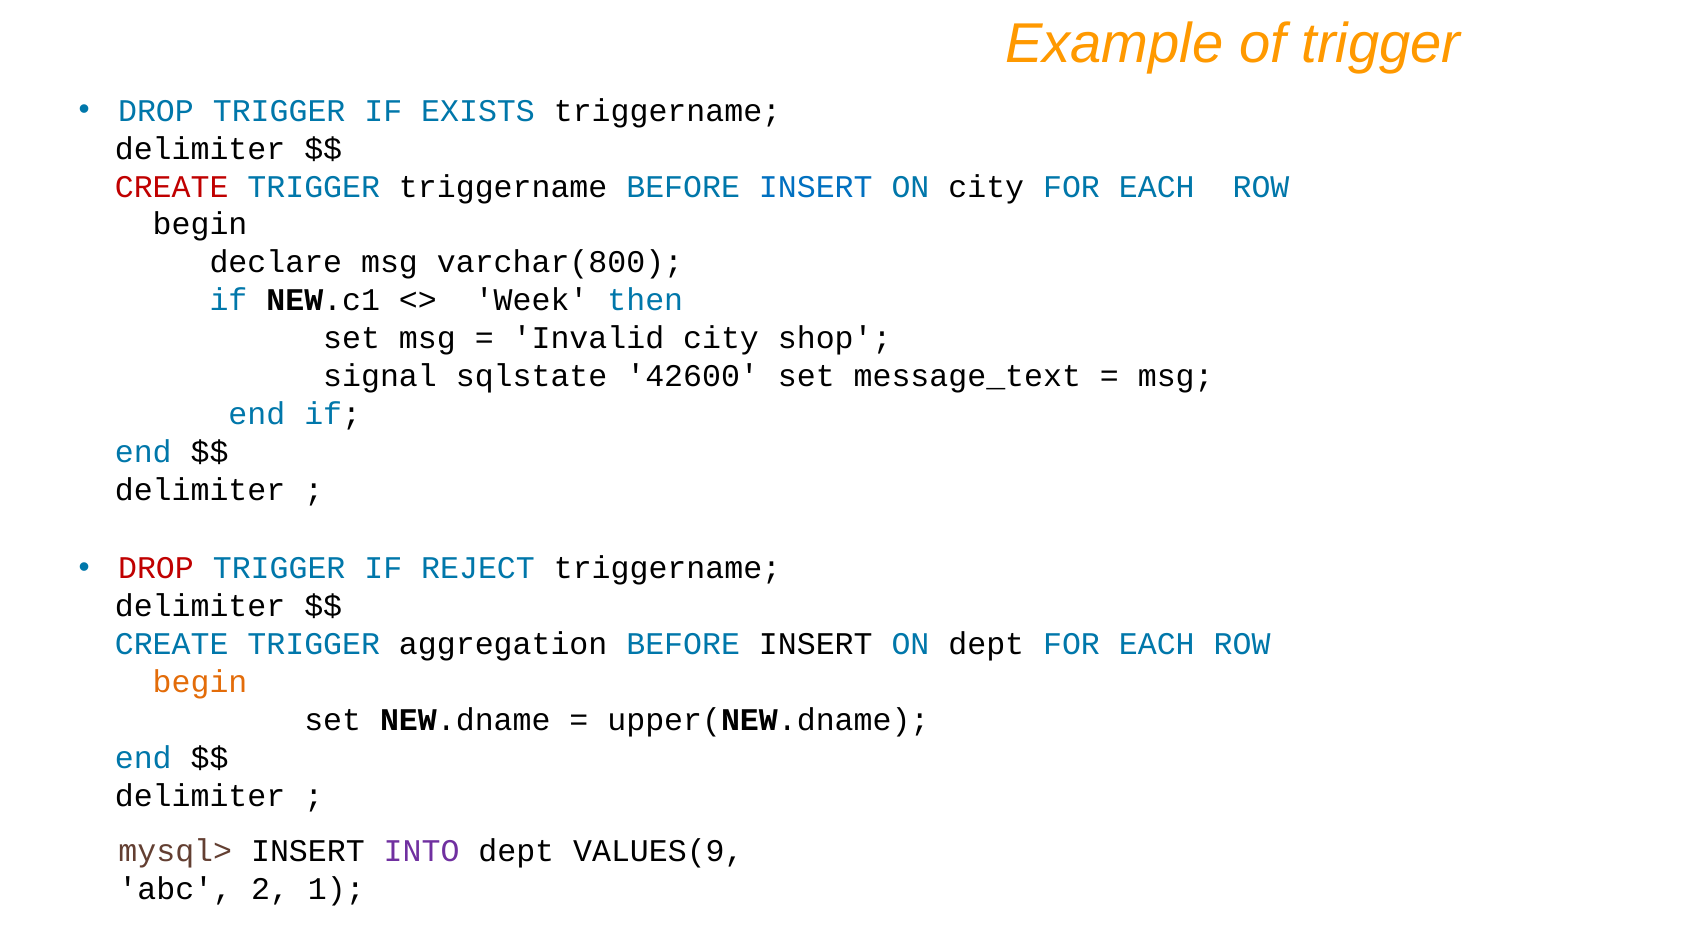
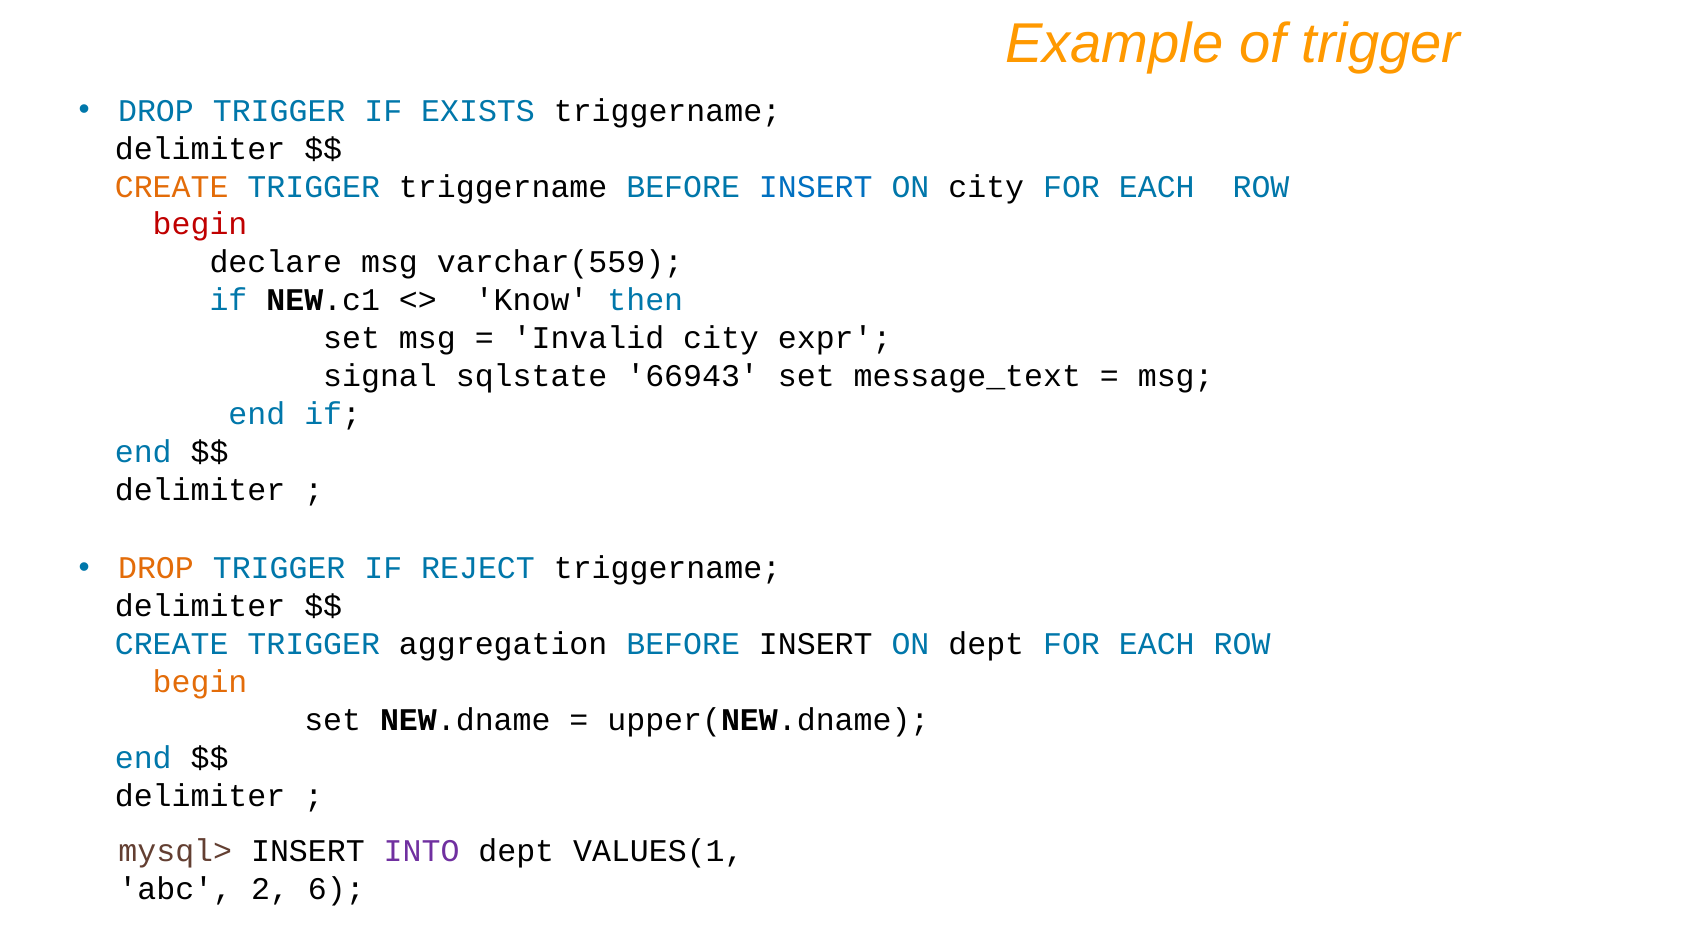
CREATE at (172, 187) colour: red -> orange
begin at (200, 225) colour: black -> red
varchar(800: varchar(800 -> varchar(559
Week: Week -> Know
shop: shop -> expr
42600: 42600 -> 66943
DROP at (156, 569) colour: red -> orange
VALUES(9: VALUES(9 -> VALUES(1
1: 1 -> 6
